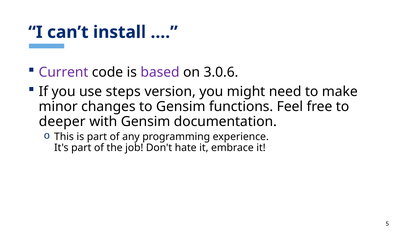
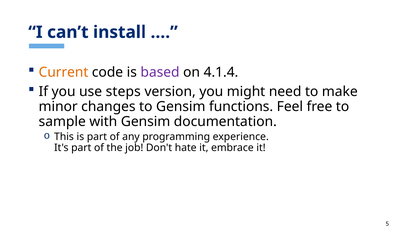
Current colour: purple -> orange
3.0.6: 3.0.6 -> 4.1.4
deeper: deeper -> sample
